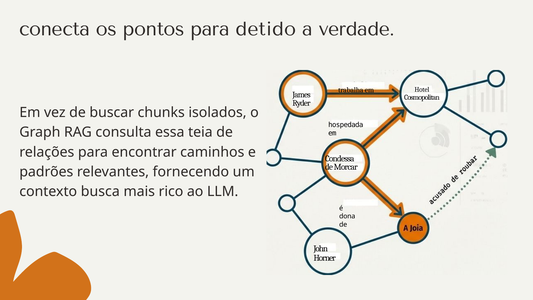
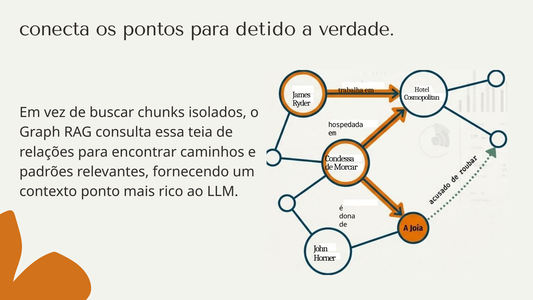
busca: busca -> ponto
